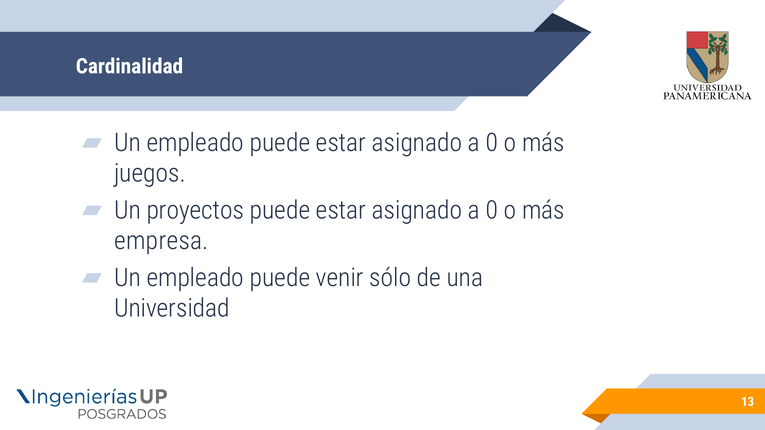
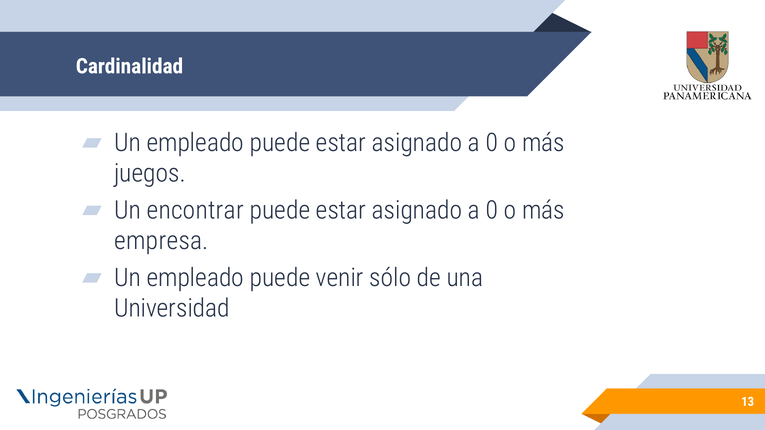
proyectos: proyectos -> encontrar
